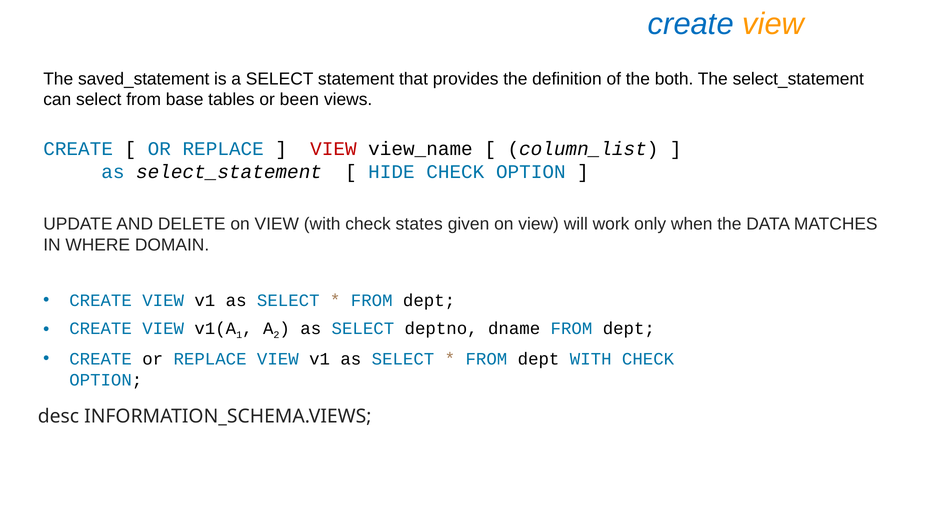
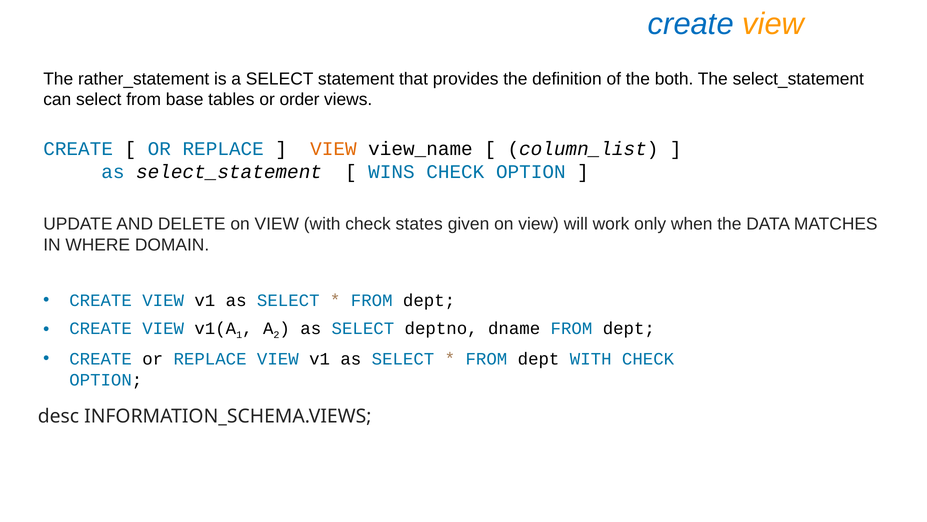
saved_statement: saved_statement -> rather_statement
been: been -> order
VIEW at (333, 148) colour: red -> orange
HIDE: HIDE -> WINS
